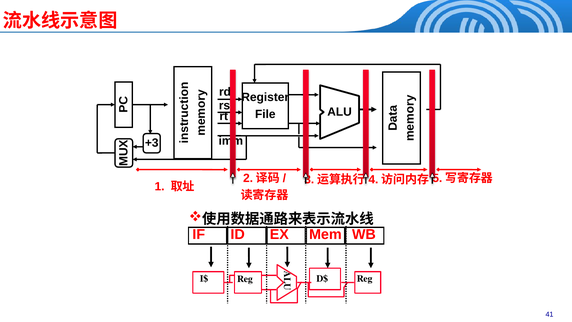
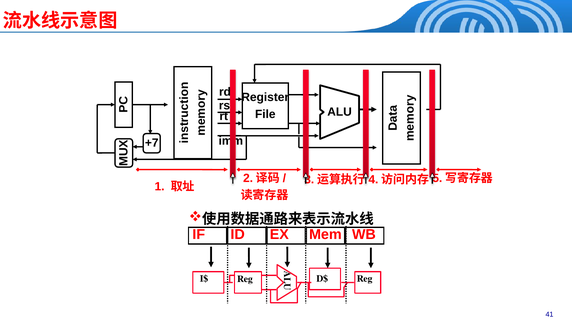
+3: +3 -> +7
